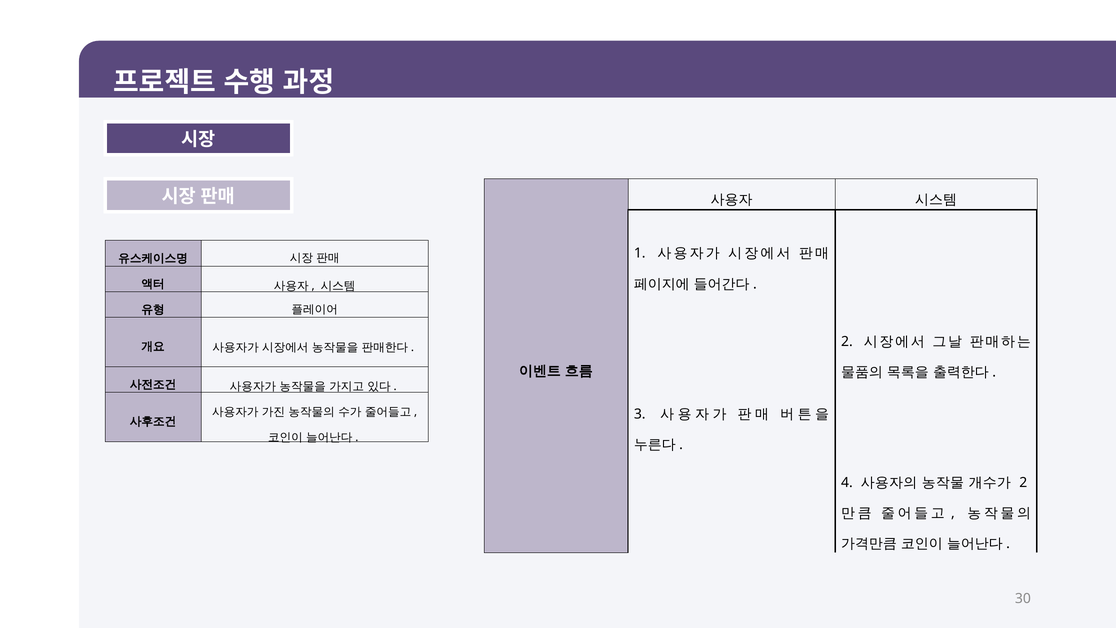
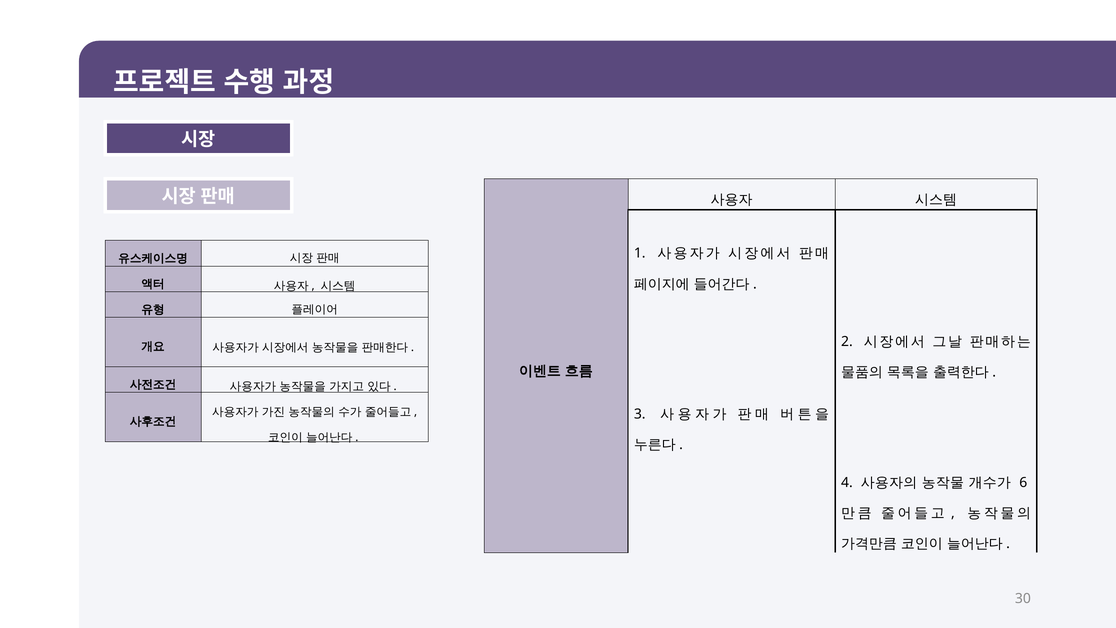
2 at (1023, 482): 2 -> 6
